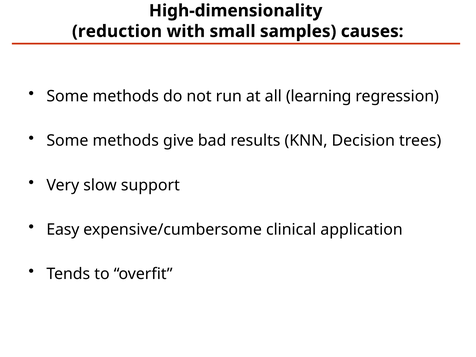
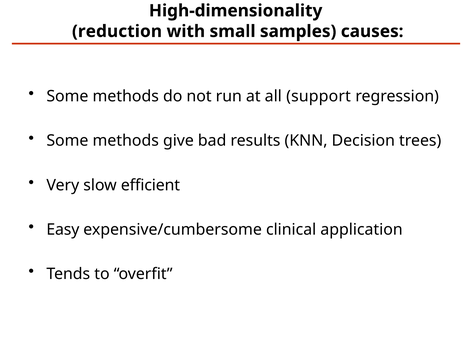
learning: learning -> support
support: support -> efficient
